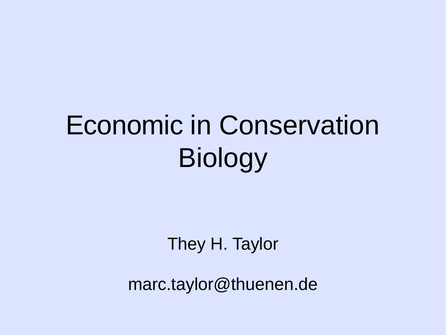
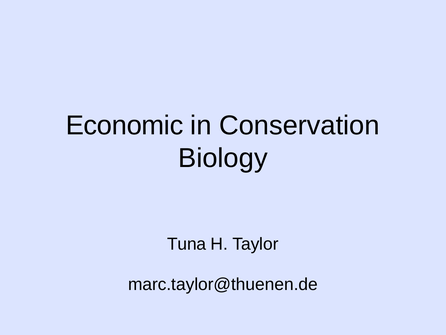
They: They -> Tuna
